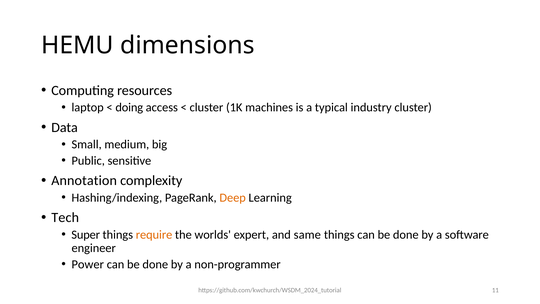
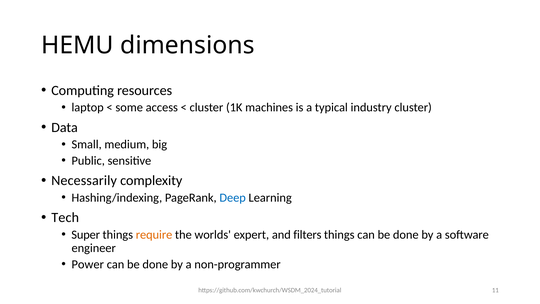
doing: doing -> some
Annotation: Annotation -> Necessarily
Deep colour: orange -> blue
same: same -> filters
